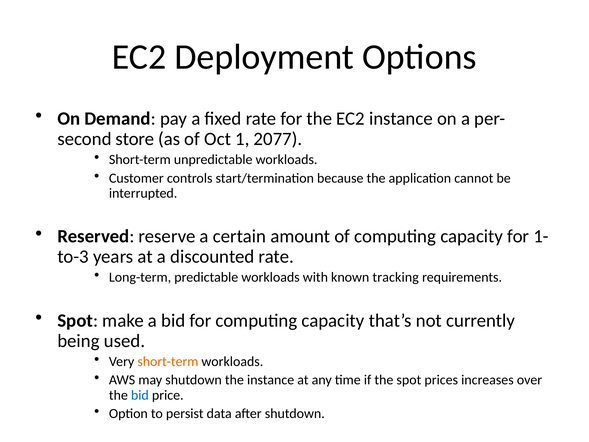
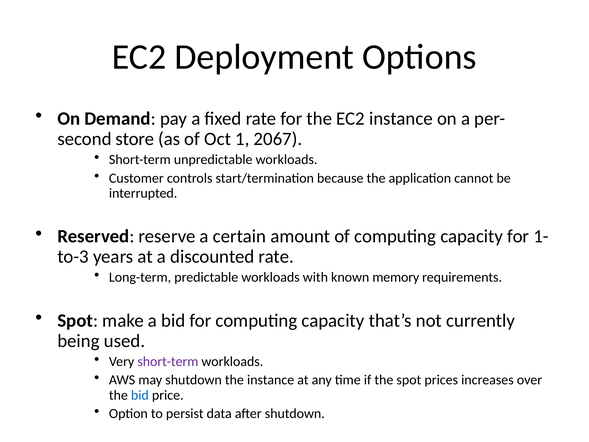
2077: 2077 -> 2067
tracking: tracking -> memory
short-term at (168, 361) colour: orange -> purple
